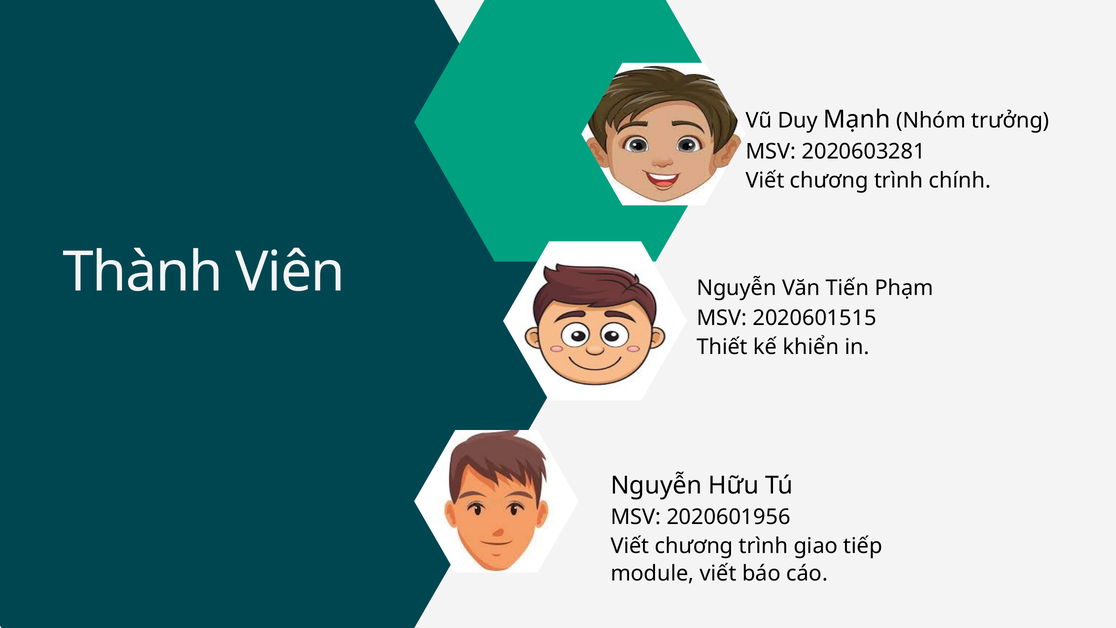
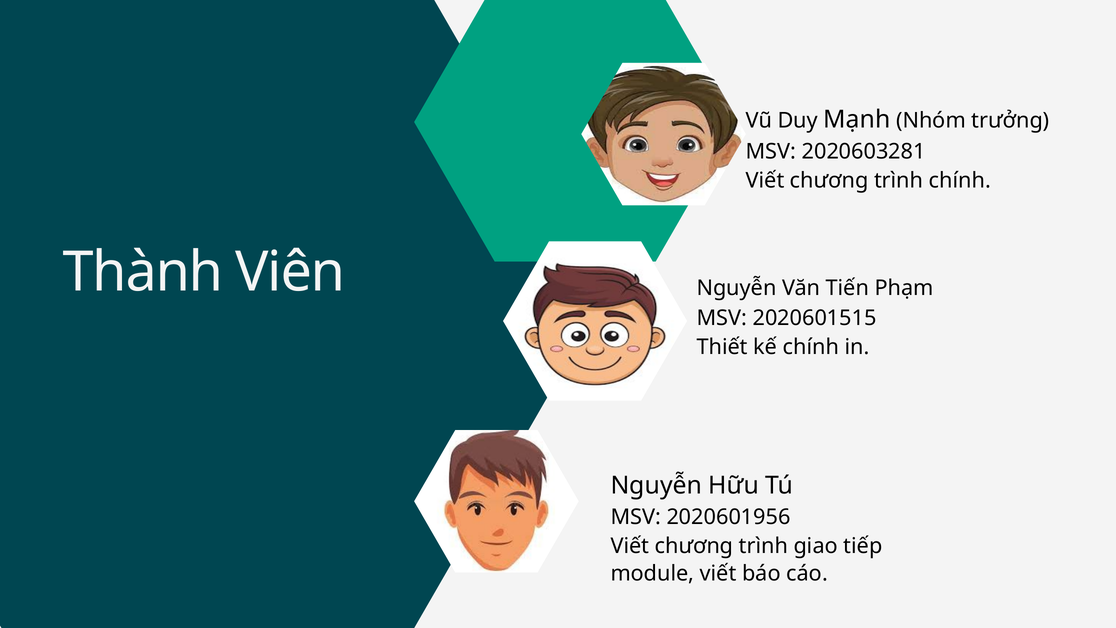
kế khiển: khiển -> chính
